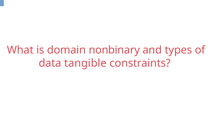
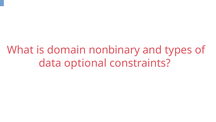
tangible: tangible -> optional
